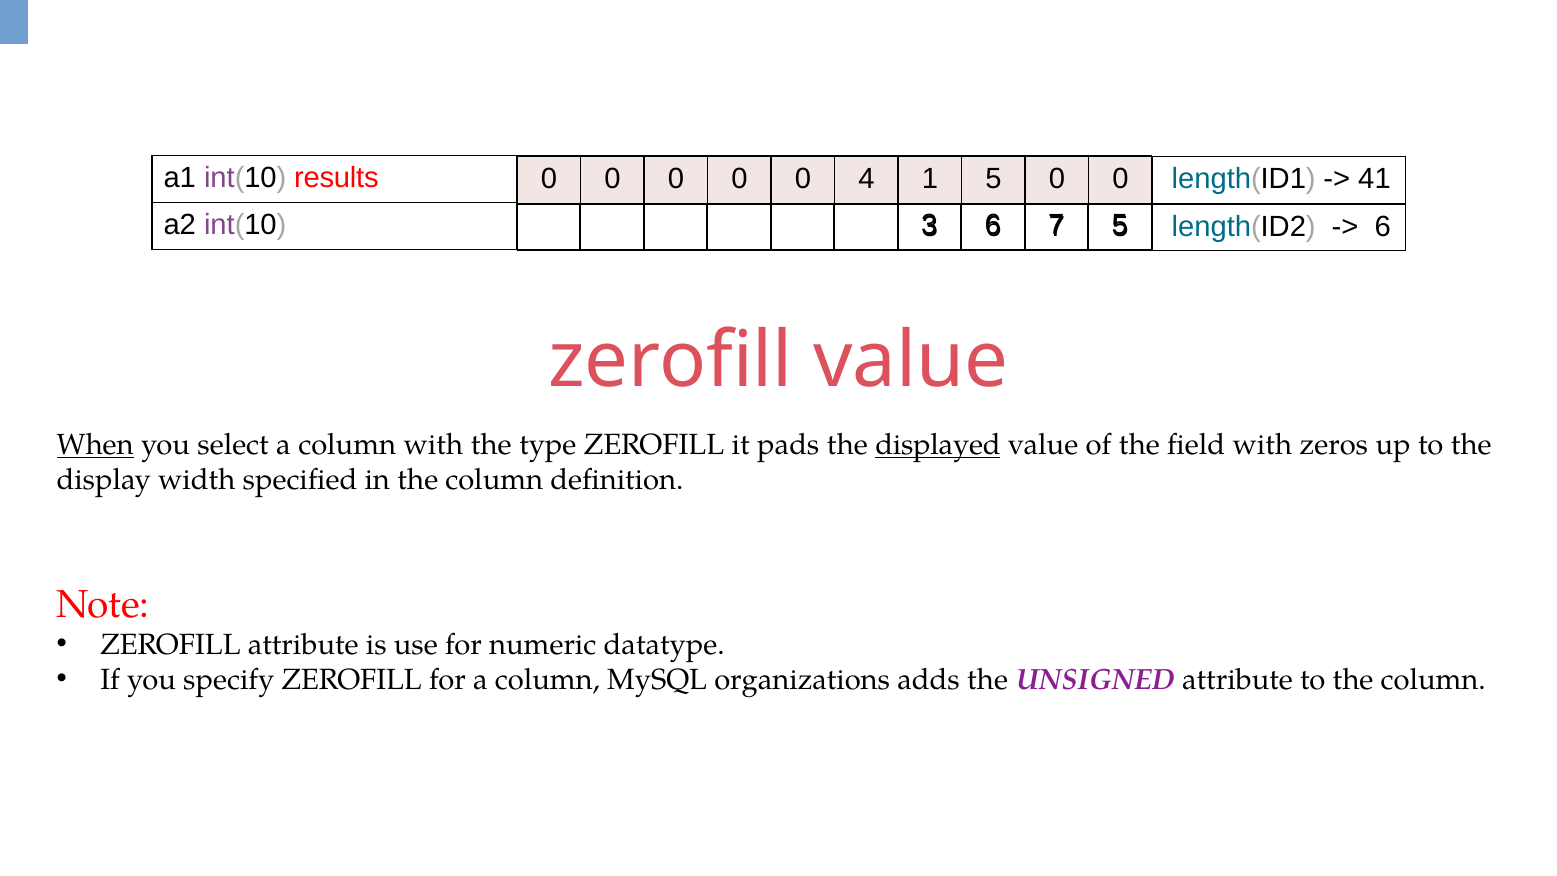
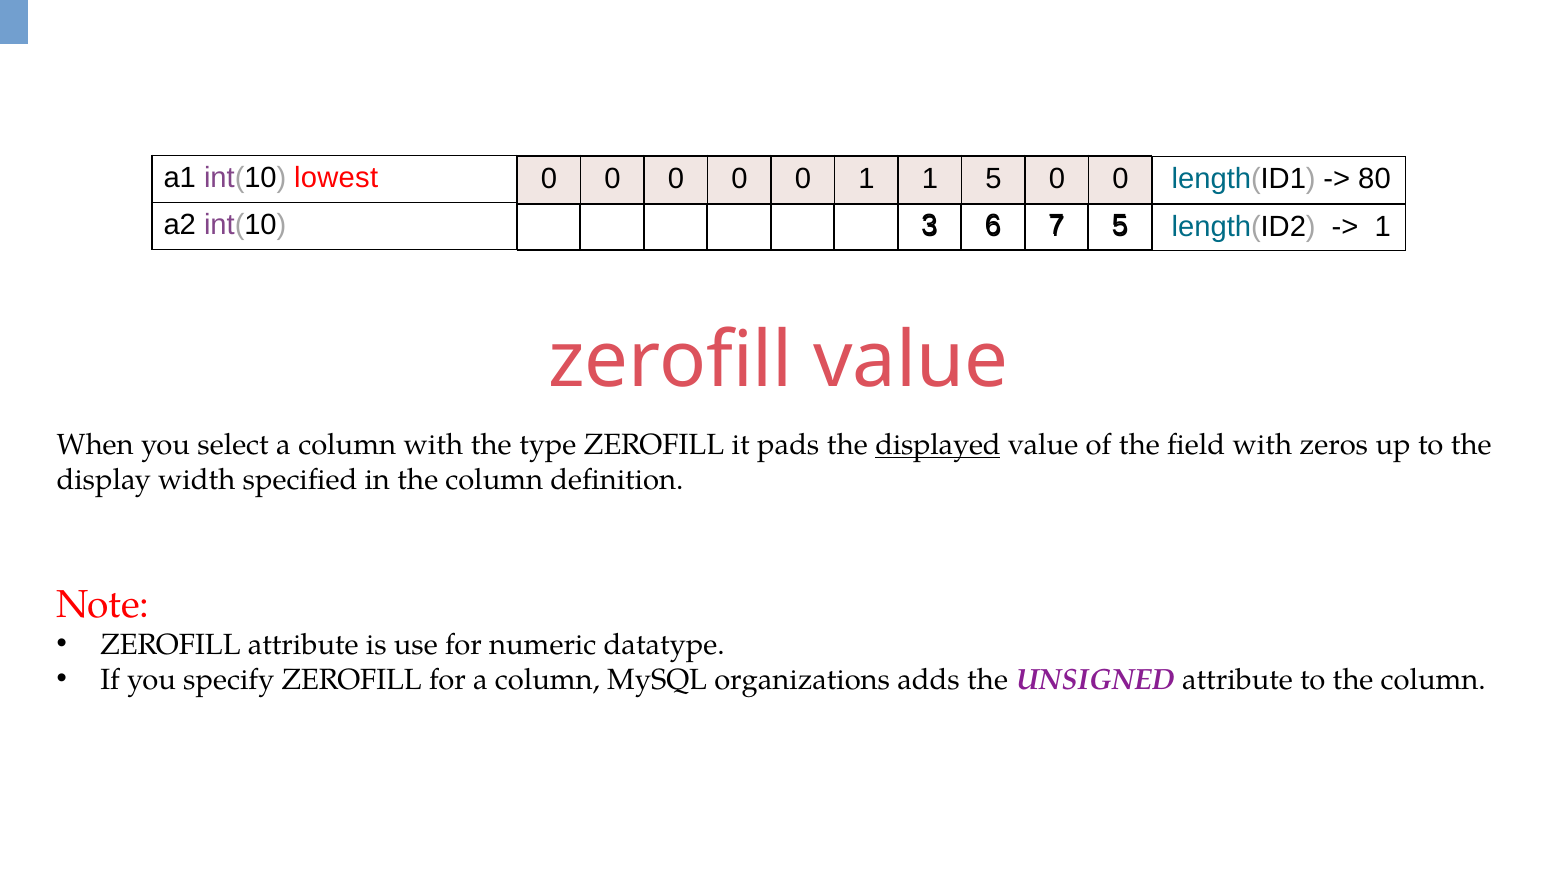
results: results -> lowest
0 4: 4 -> 1
41: 41 -> 80
6 at (1383, 227): 6 -> 1
When underline: present -> none
